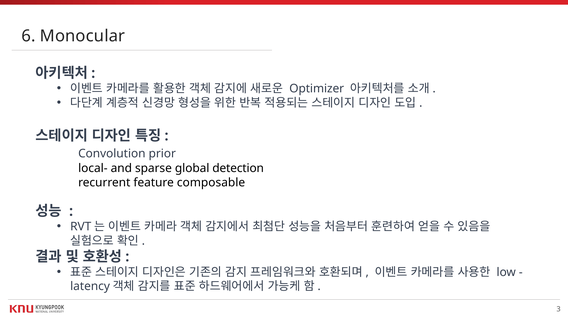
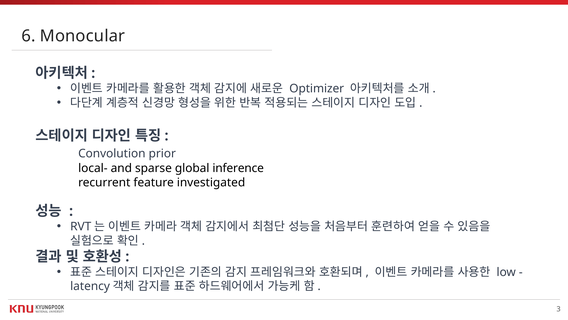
detection: detection -> inference
composable: composable -> investigated
